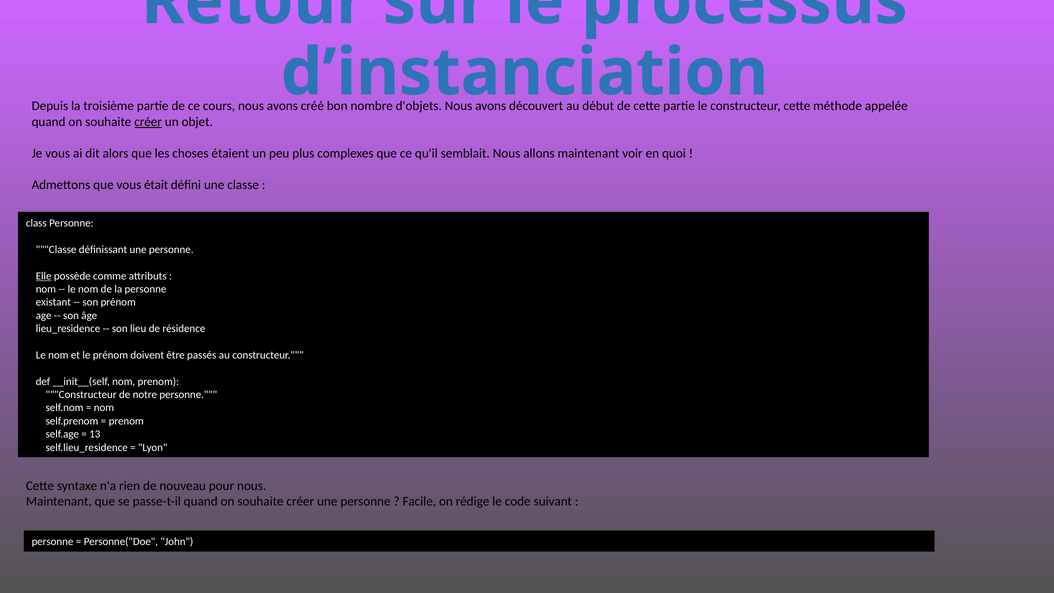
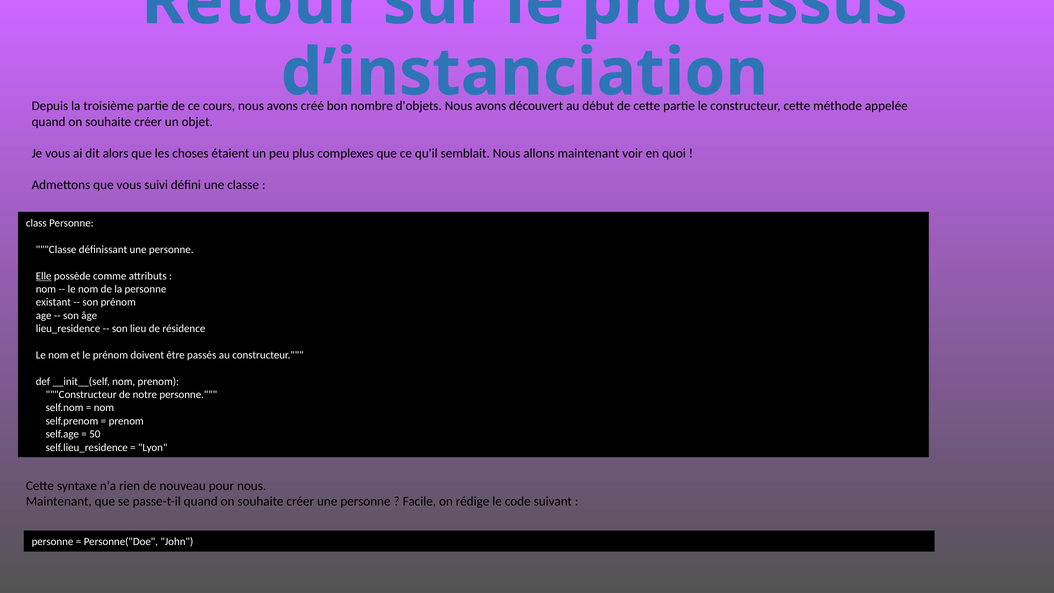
créer at (148, 122) underline: present -> none
était: était -> suivi
13: 13 -> 50
